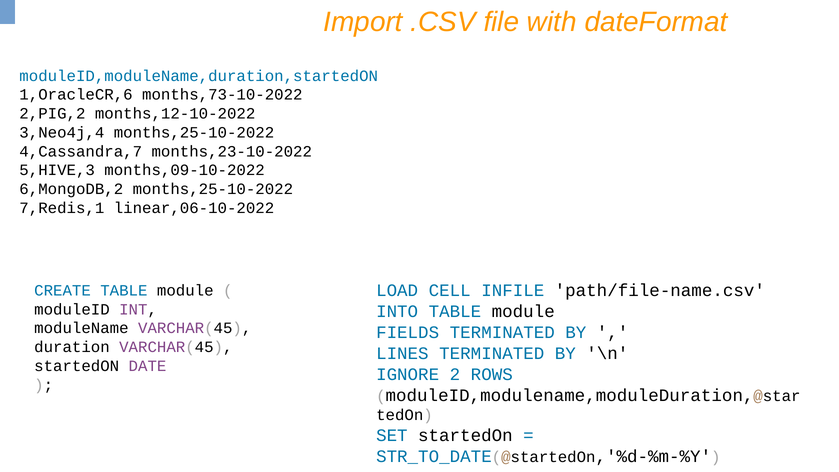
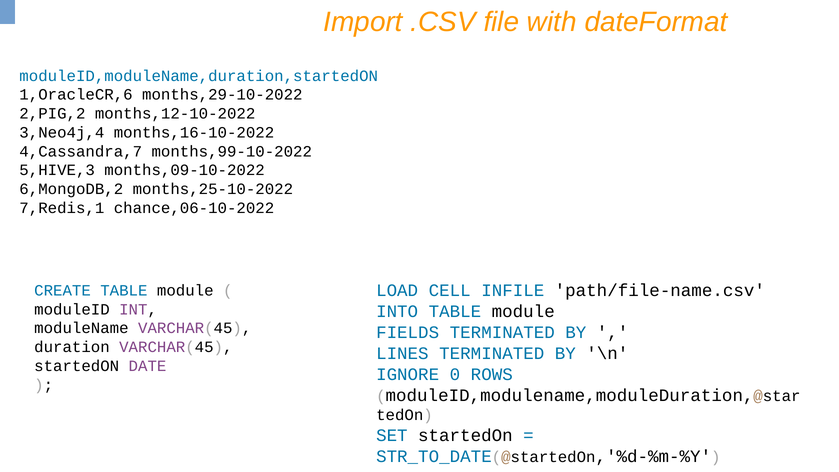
months,73-10-2022: months,73-10-2022 -> months,29-10-2022
3,Neo4j,4 months,25-10-2022: months,25-10-2022 -> months,16-10-2022
months,23-10-2022: months,23-10-2022 -> months,99-10-2022
linear,06-10-2022: linear,06-10-2022 -> chance,06-10-2022
2: 2 -> 0
